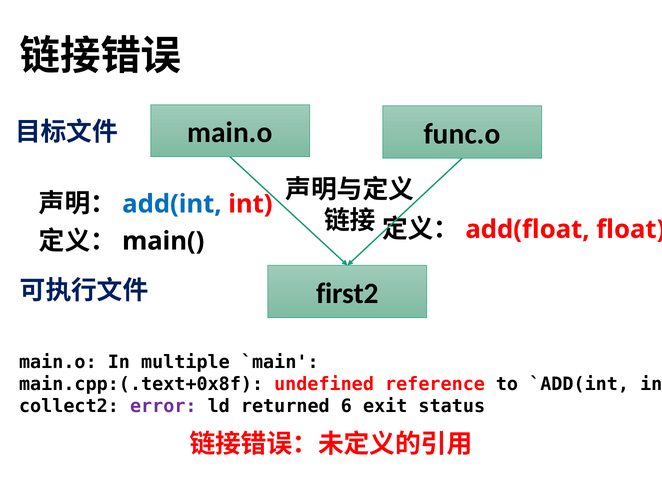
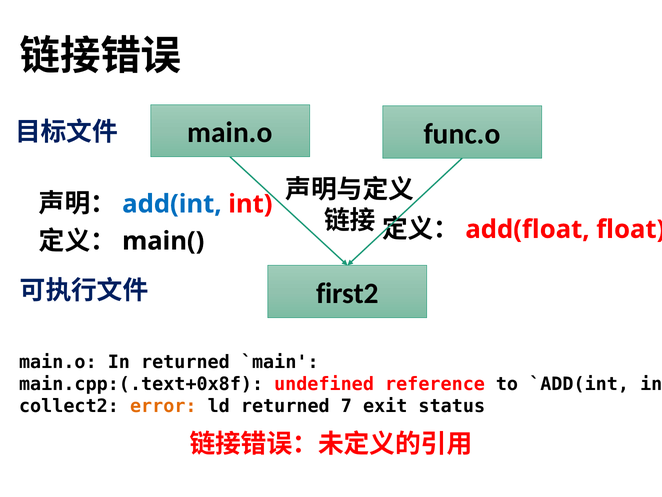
In multiple: multiple -> returned
error colour: purple -> orange
6: 6 -> 7
